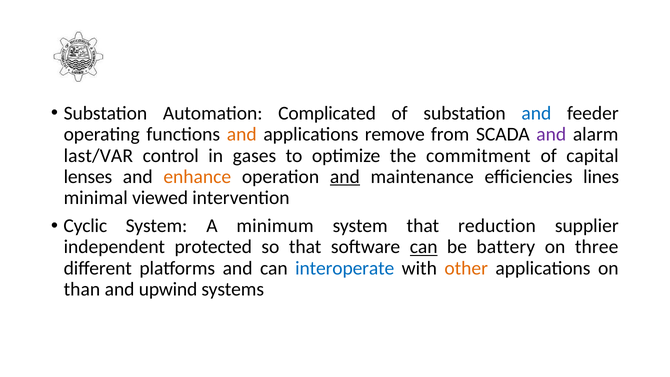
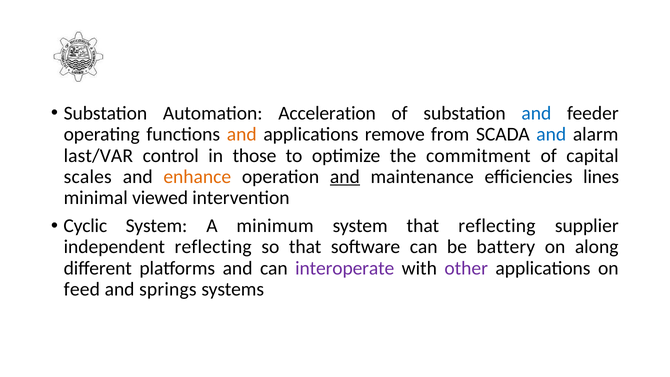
Complicated: Complicated -> Acceleration
and at (551, 134) colour: purple -> blue
gases: gases -> those
lenses: lenses -> scales
that reduction: reduction -> reflecting
independent protected: protected -> reflecting
can at (424, 247) underline: present -> none
three: three -> along
interoperate colour: blue -> purple
other colour: orange -> purple
than: than -> feed
upwind: upwind -> springs
